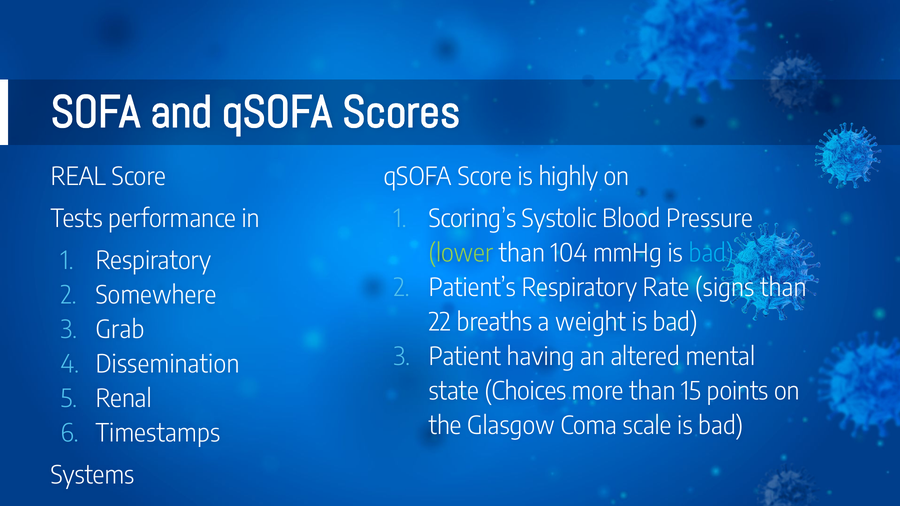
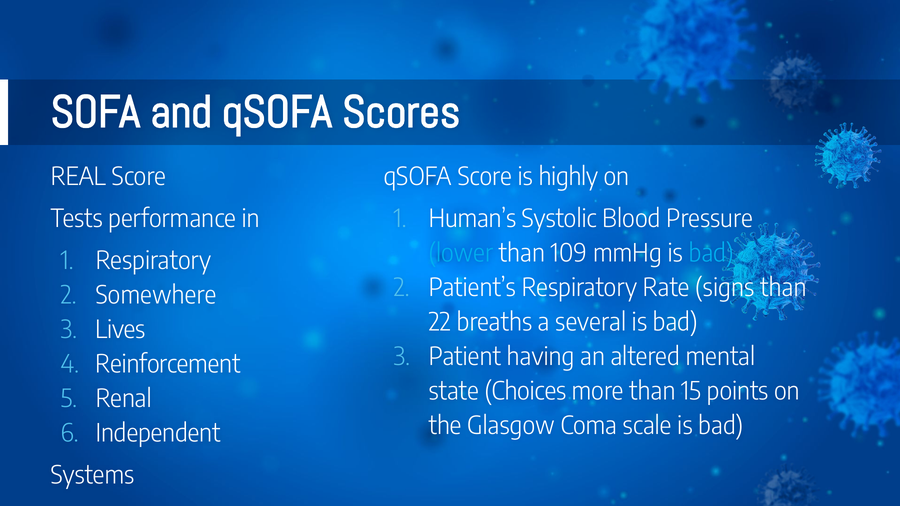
Scoring’s: Scoring’s -> Human’s
lower colour: light green -> light blue
104: 104 -> 109
weight: weight -> several
Grab: Grab -> Lives
Dissemination: Dissemination -> Reinforcement
Timestamps: Timestamps -> Independent
